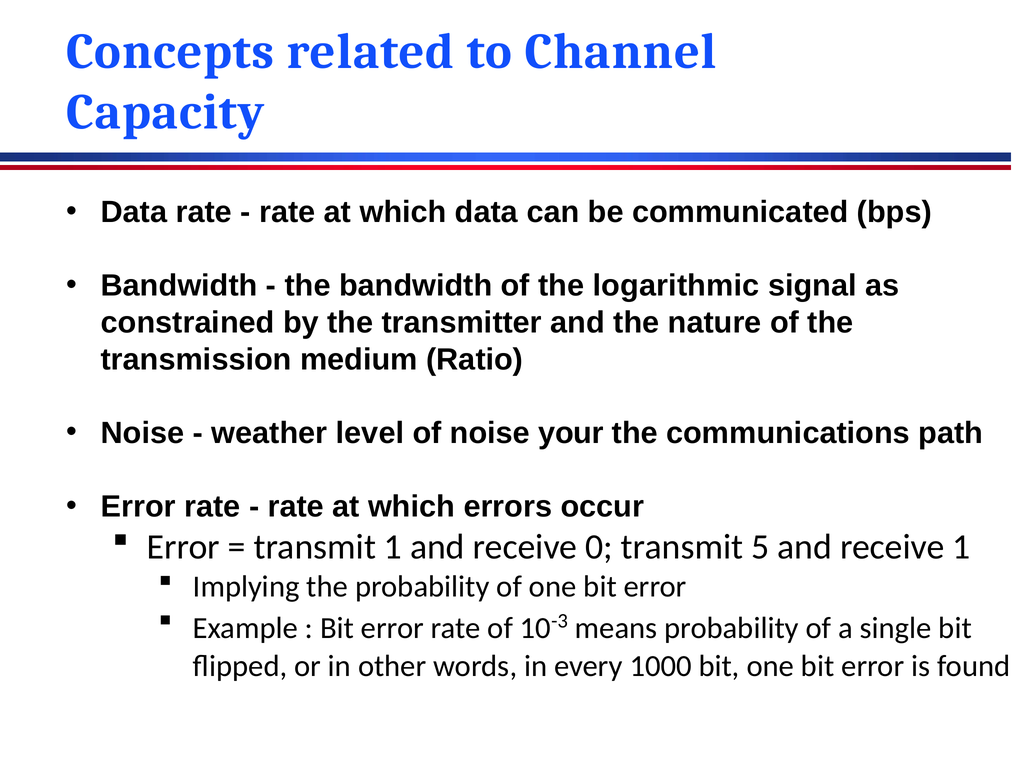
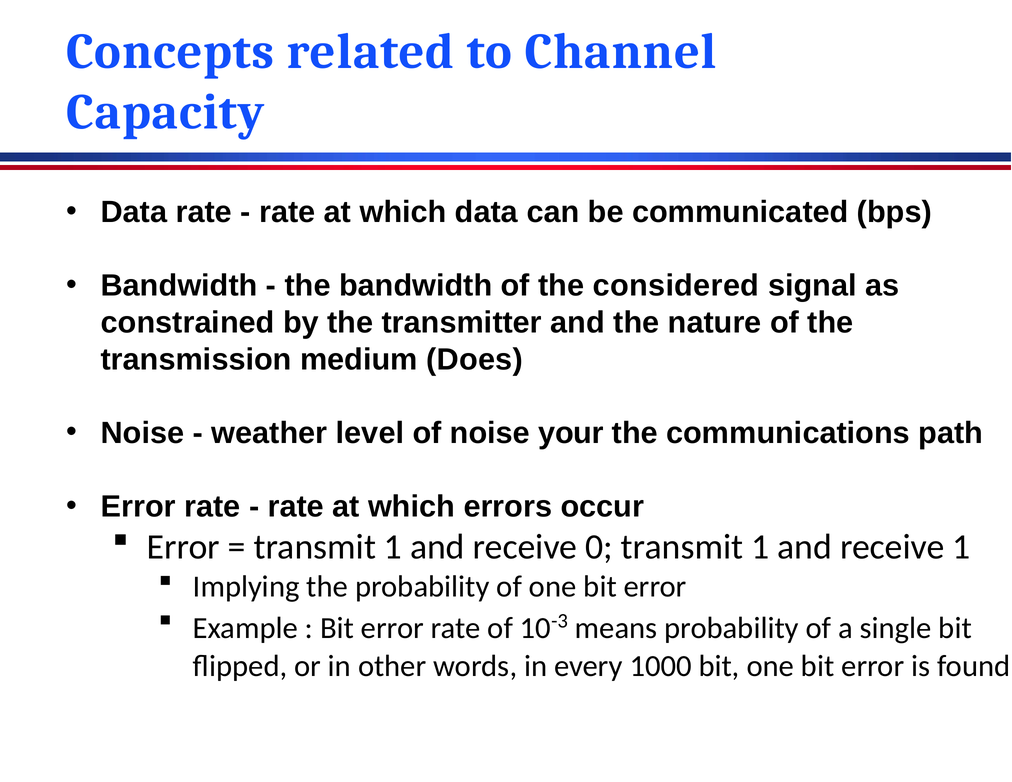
logarithmic: logarithmic -> considered
Ratio: Ratio -> Does
0 transmit 5: 5 -> 1
